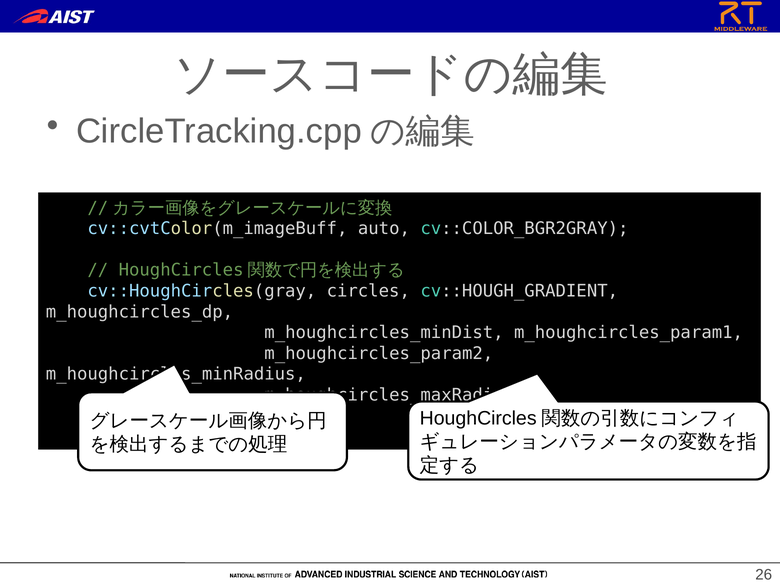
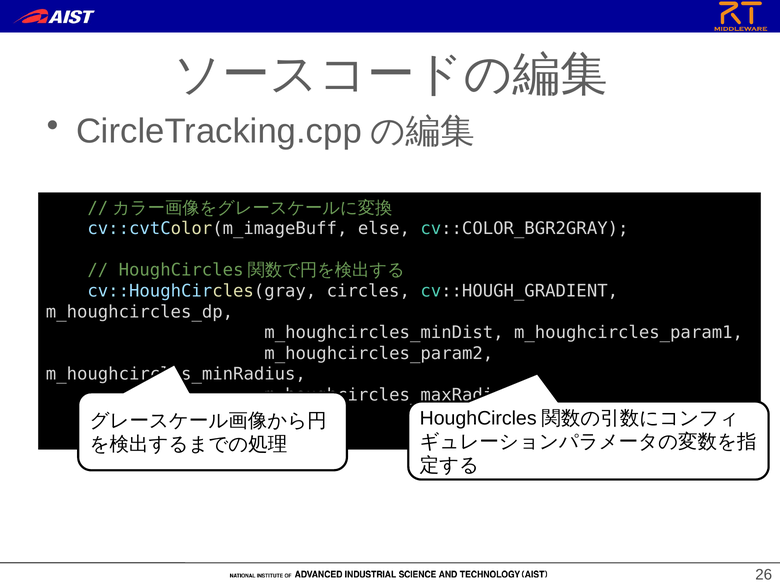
auto: auto -> else
